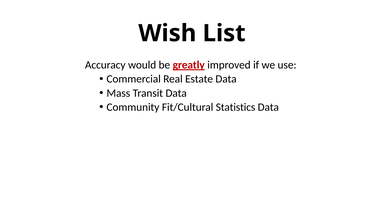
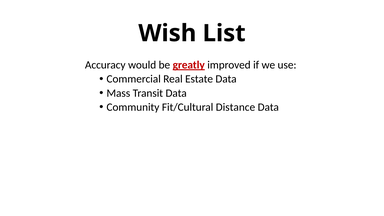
Statistics: Statistics -> Distance
